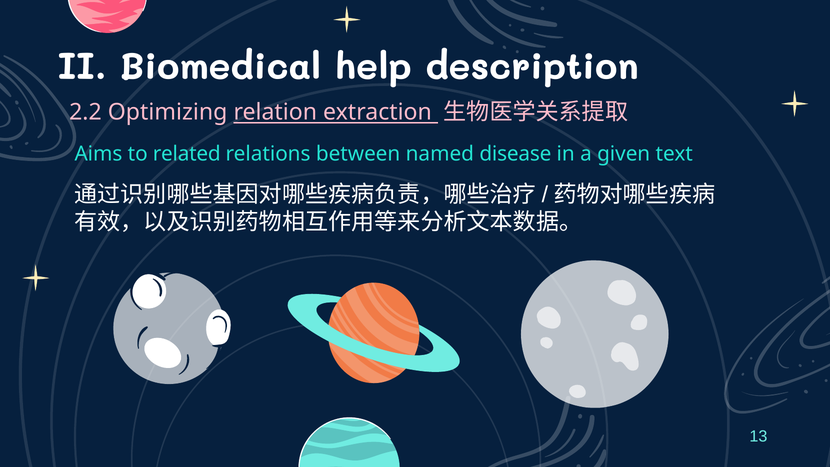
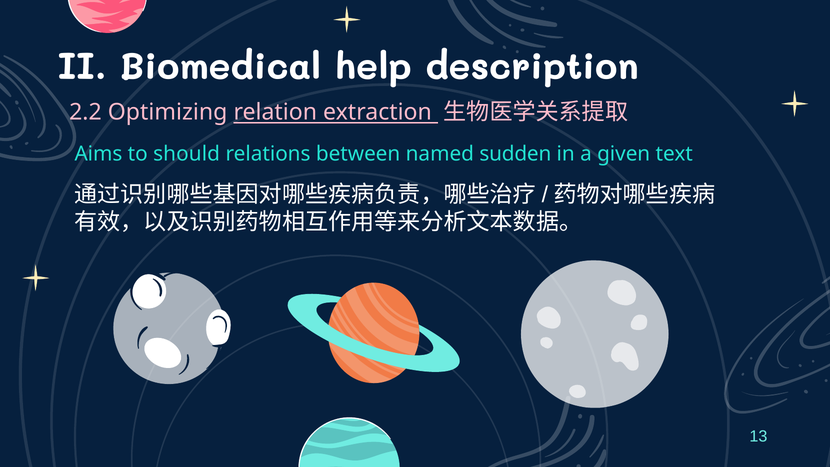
related: related -> should
disease: disease -> sudden
